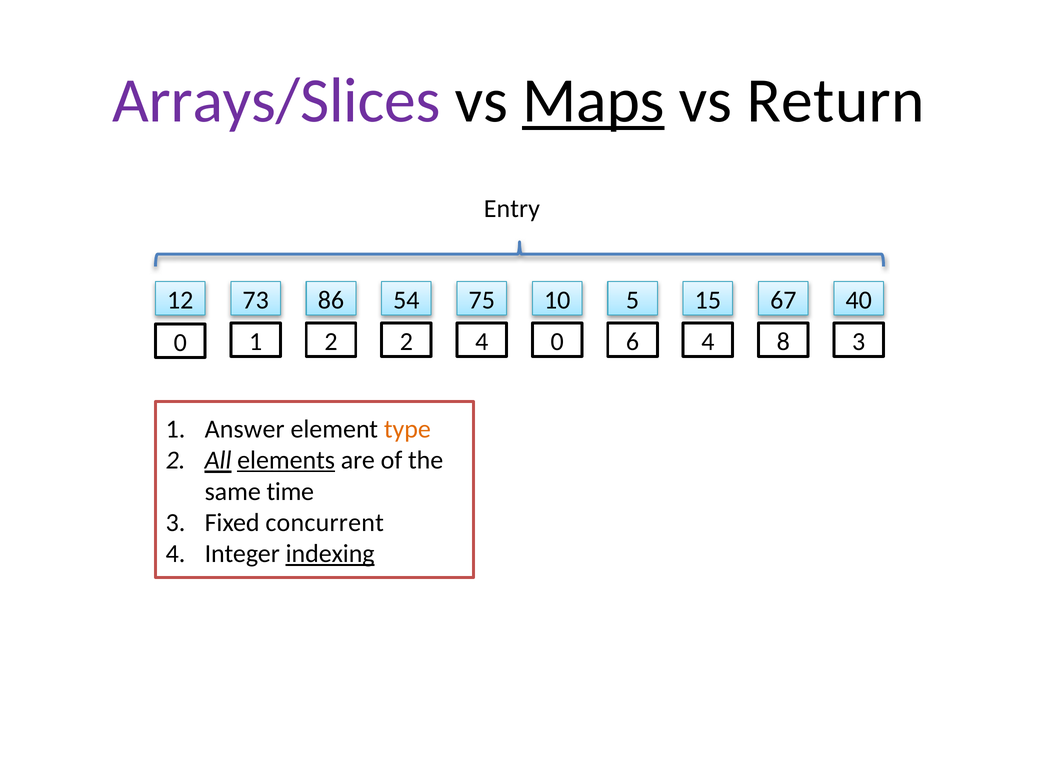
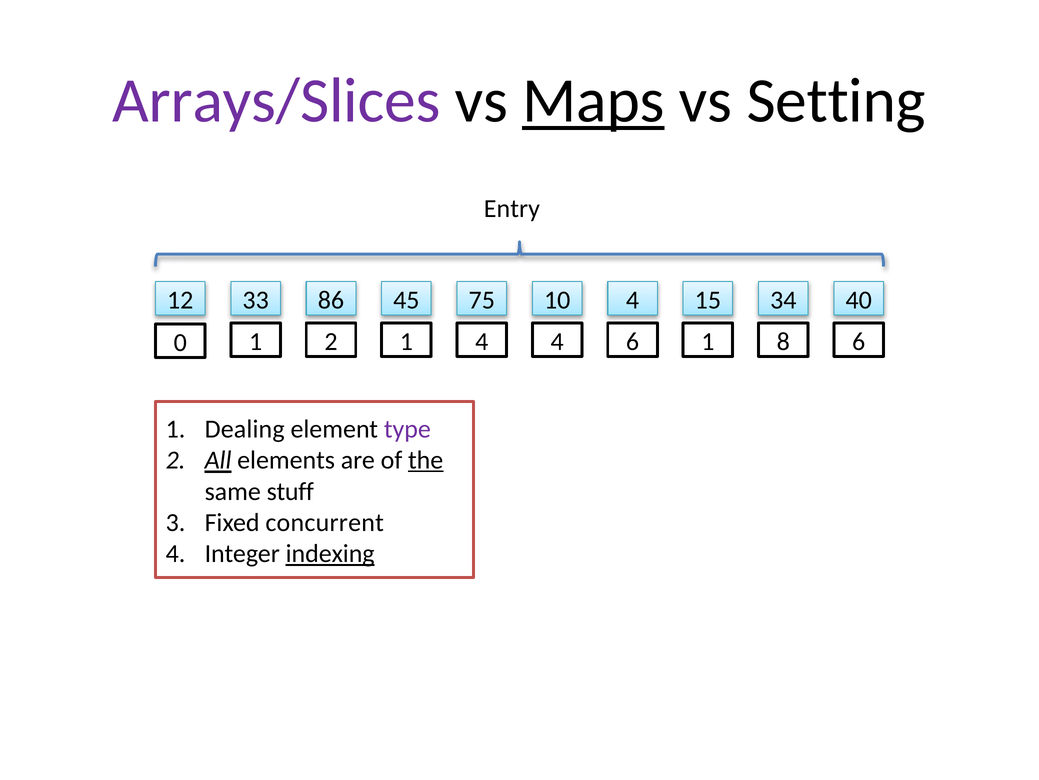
Return: Return -> Setting
73: 73 -> 33
54: 54 -> 45
10 5: 5 -> 4
67: 67 -> 34
2 2: 2 -> 1
4 0: 0 -> 4
6 4: 4 -> 1
8 3: 3 -> 6
Answer: Answer -> Dealing
type colour: orange -> purple
elements underline: present -> none
the underline: none -> present
time: time -> stuff
